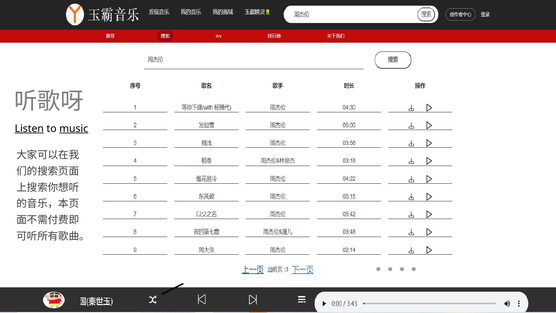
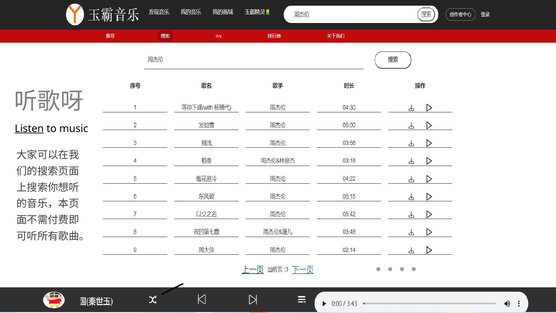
music underline: present -> none
